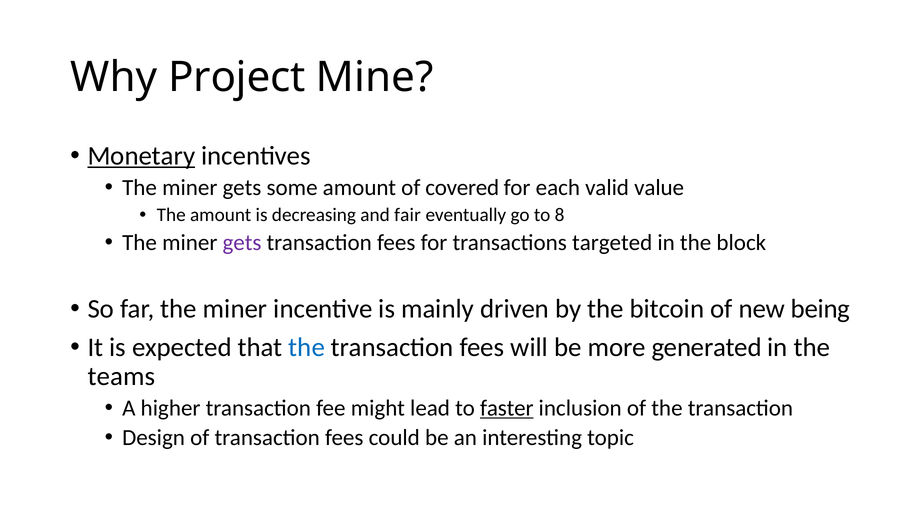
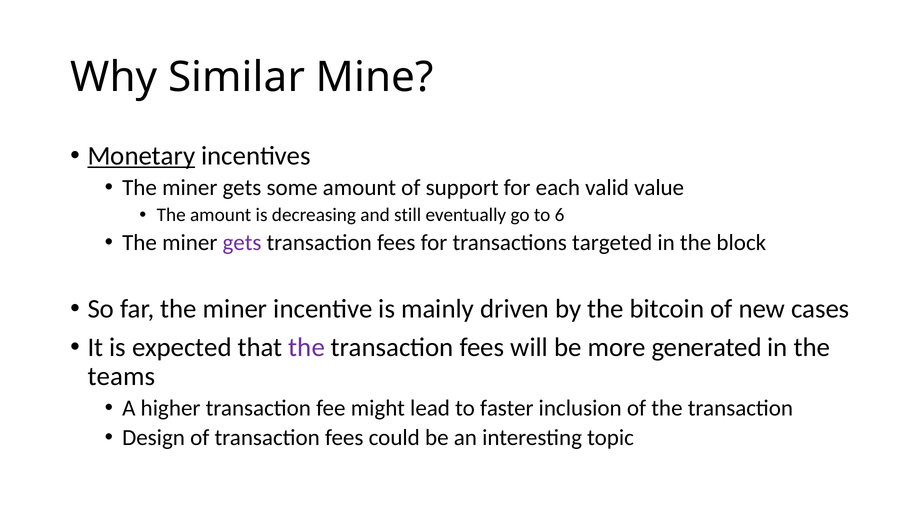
Project: Project -> Similar
covered: covered -> support
fair: fair -> still
8: 8 -> 6
being: being -> cases
the at (307, 348) colour: blue -> purple
faster underline: present -> none
